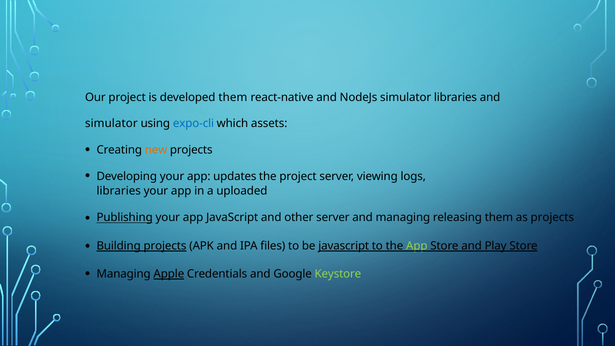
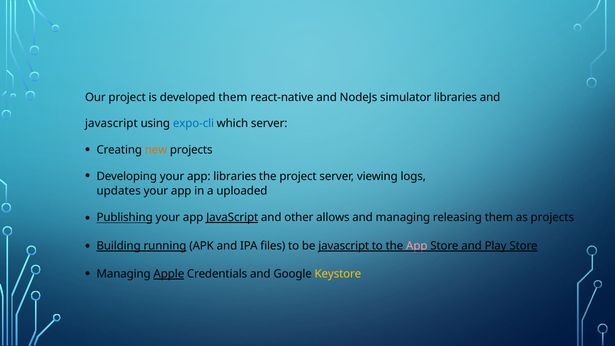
simulator at (111, 124): simulator -> javascript
which assets: assets -> server
app updates: updates -> libraries
libraries at (119, 191): libraries -> updates
JavaScript at (232, 217) underline: none -> present
other server: server -> allows
Building projects: projects -> running
App at (417, 246) colour: light green -> pink
Keystore colour: light green -> yellow
